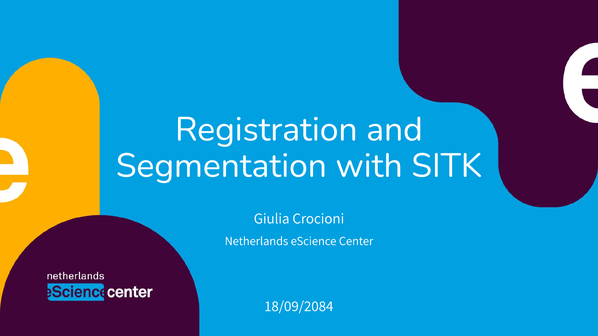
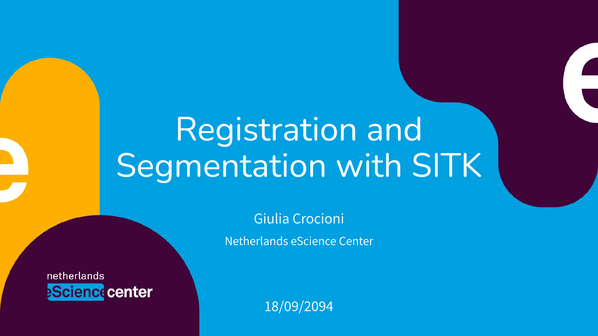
18/09/2084: 18/09/2084 -> 18/09/2094
